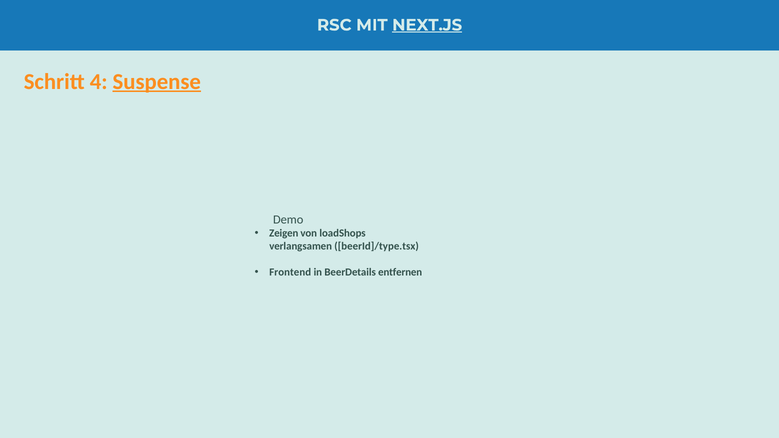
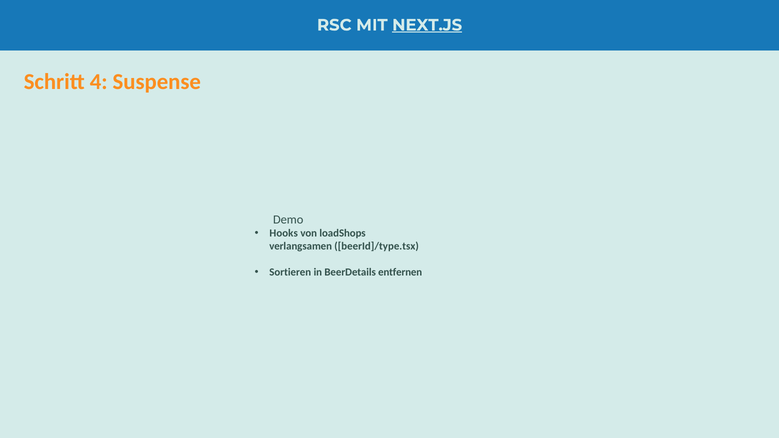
Suspense underline: present -> none
Zeigen: Zeigen -> Hooks
Frontend: Frontend -> Sortieren
